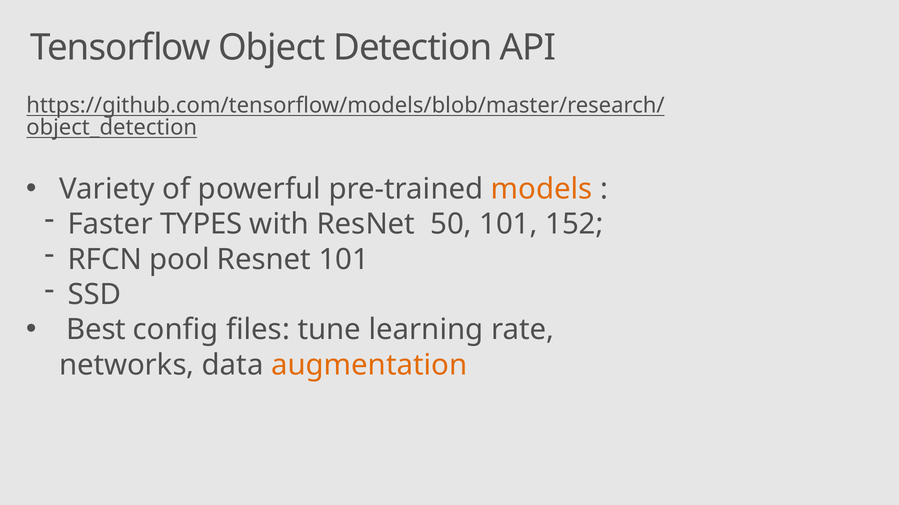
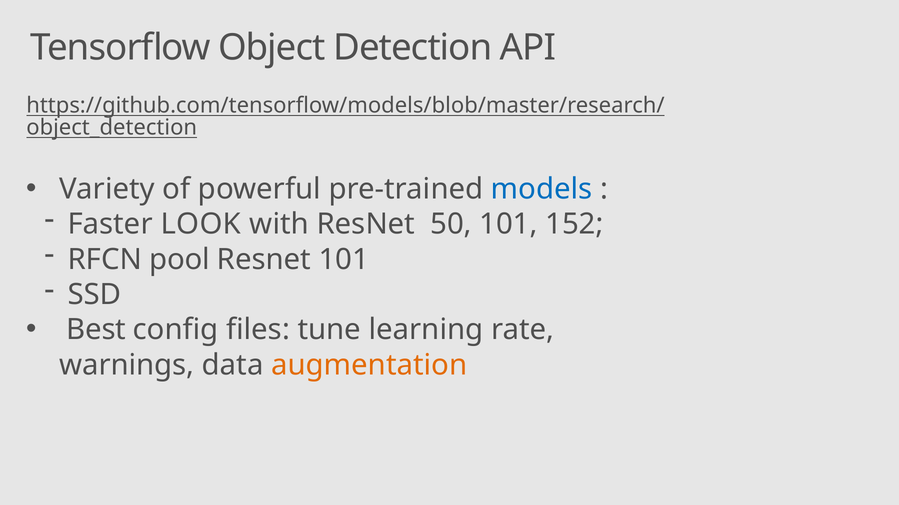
models colour: orange -> blue
TYPES: TYPES -> LOOK
networks: networks -> warnings
